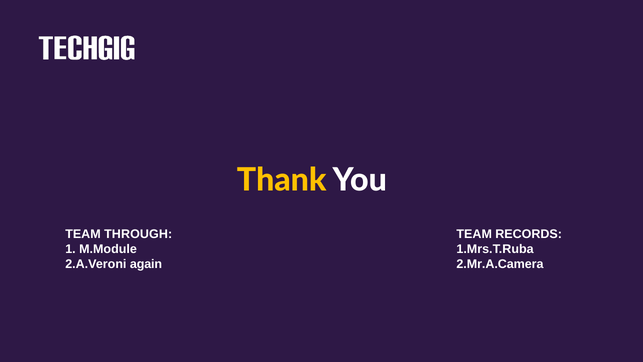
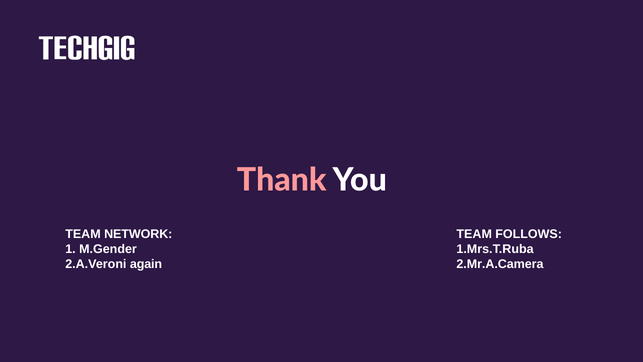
Thank colour: yellow -> pink
THROUGH: THROUGH -> NETWORK
RECORDS: RECORDS -> FOLLOWS
M.Module: M.Module -> M.Gender
